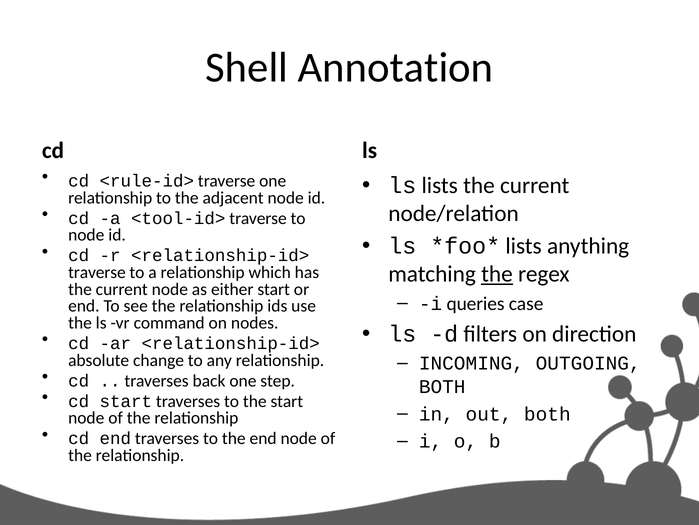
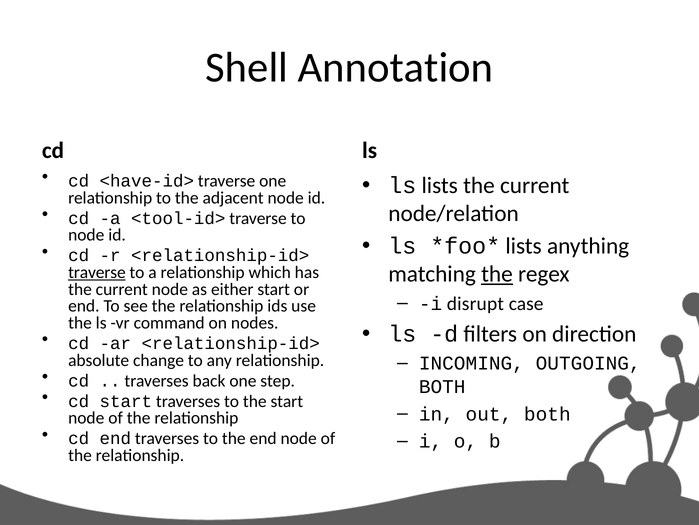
<rule-id>: <rule-id> -> <have-id>
traverse at (97, 272) underline: none -> present
queries: queries -> disrupt
